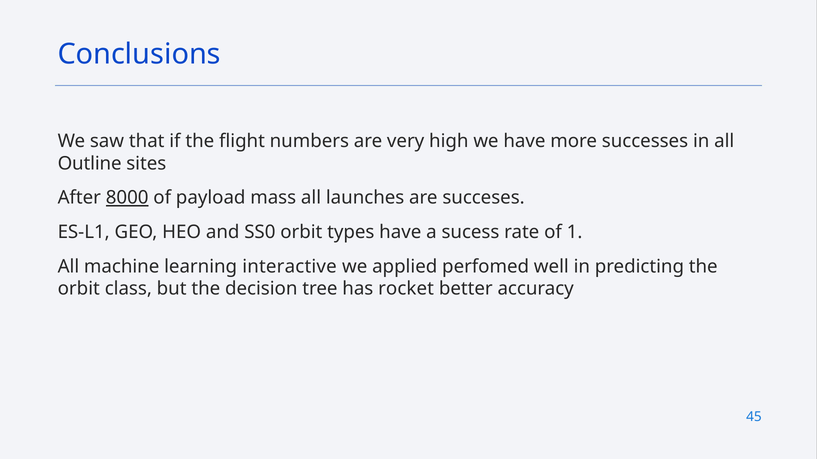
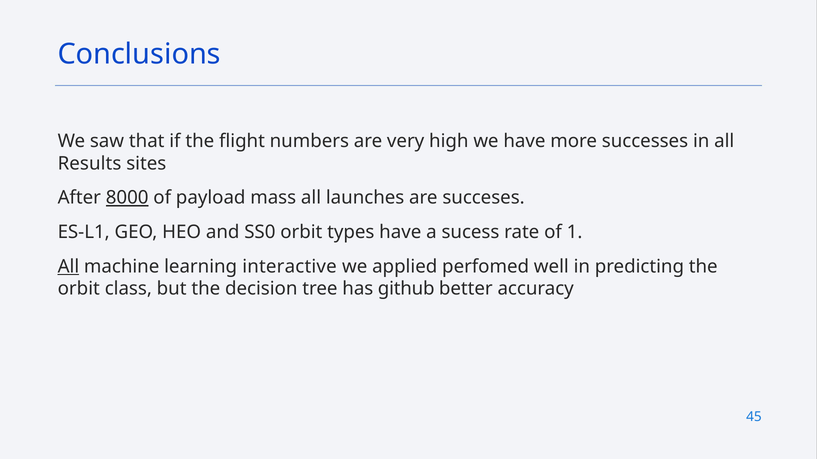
Outline: Outline -> Results
All at (68, 267) underline: none -> present
rocket: rocket -> github
